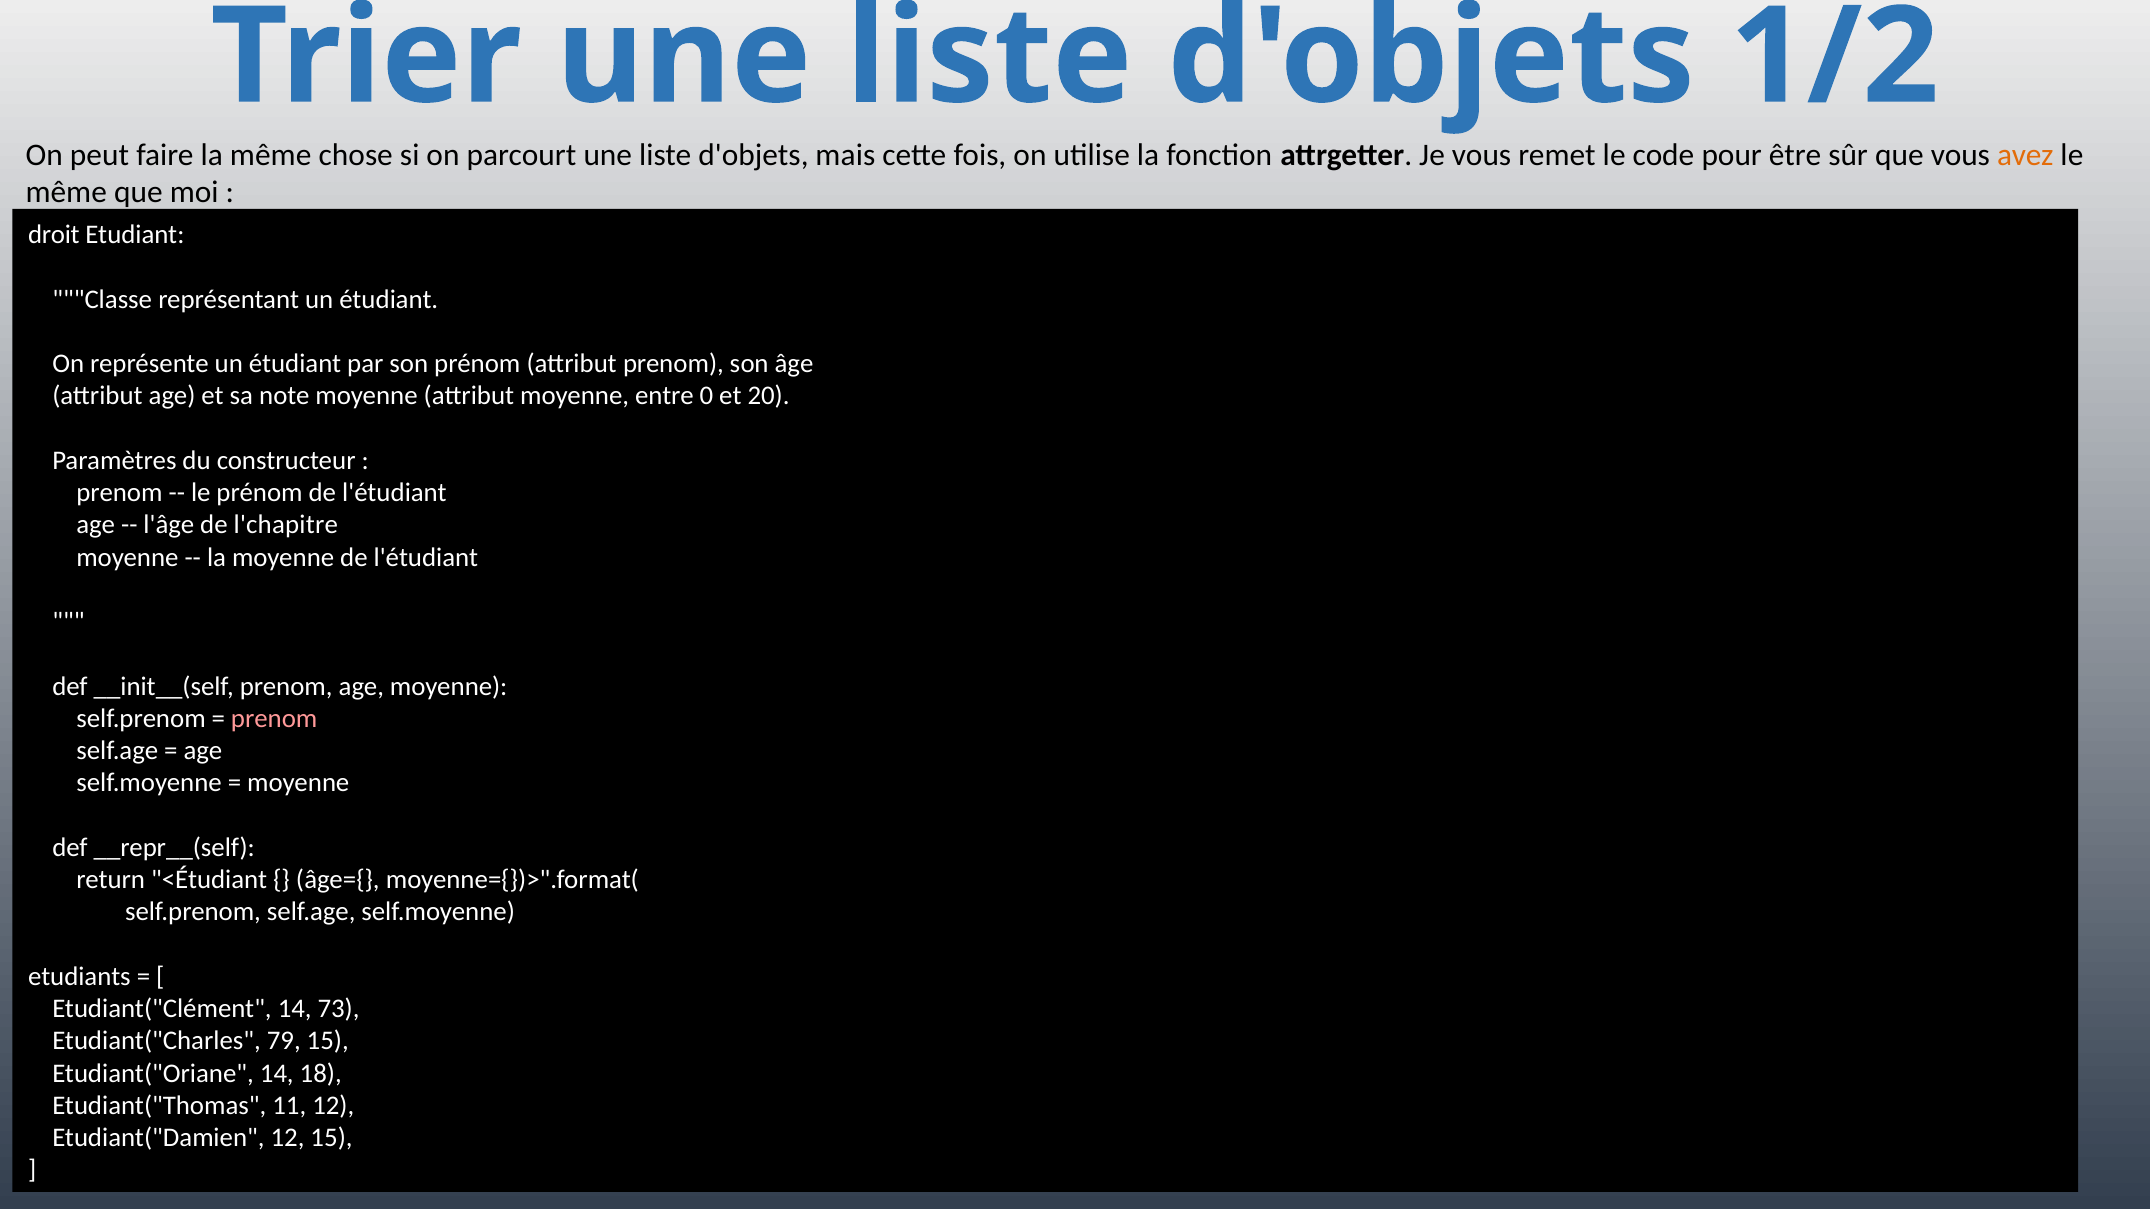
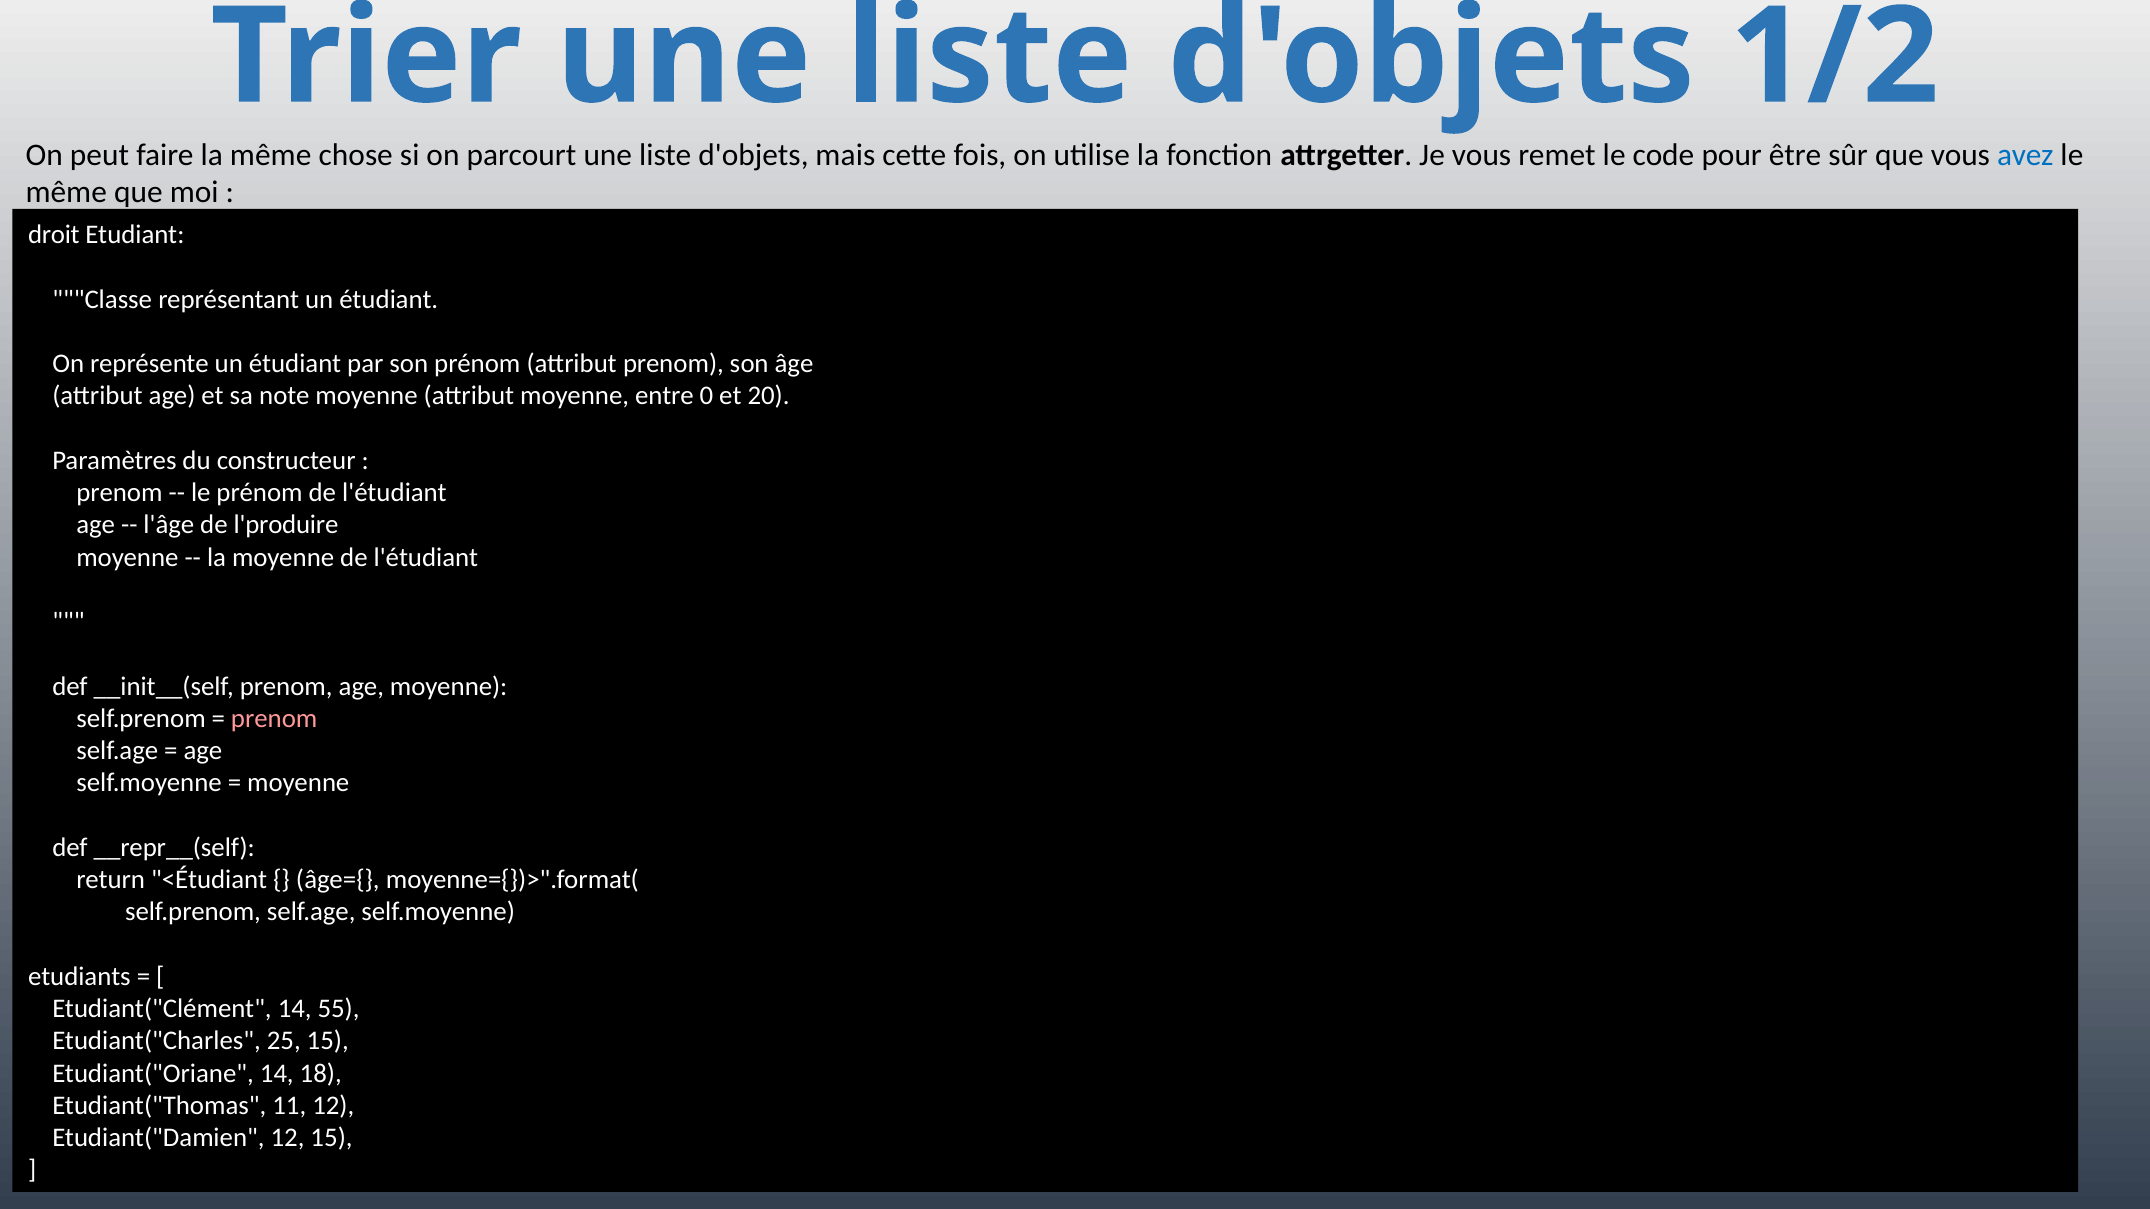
avez colour: orange -> blue
l'chapitre: l'chapitre -> l'produire
73: 73 -> 55
79: 79 -> 25
